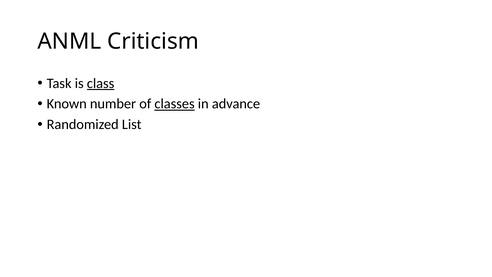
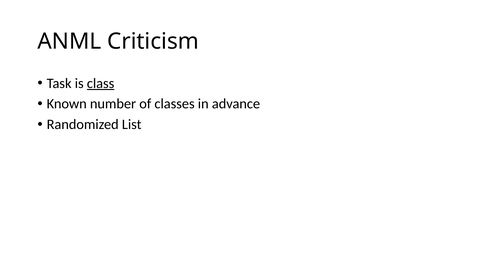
classes underline: present -> none
